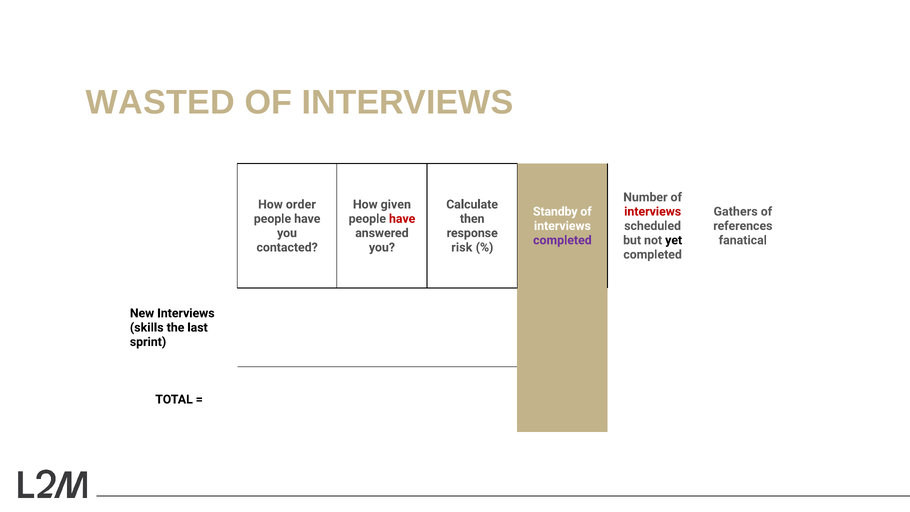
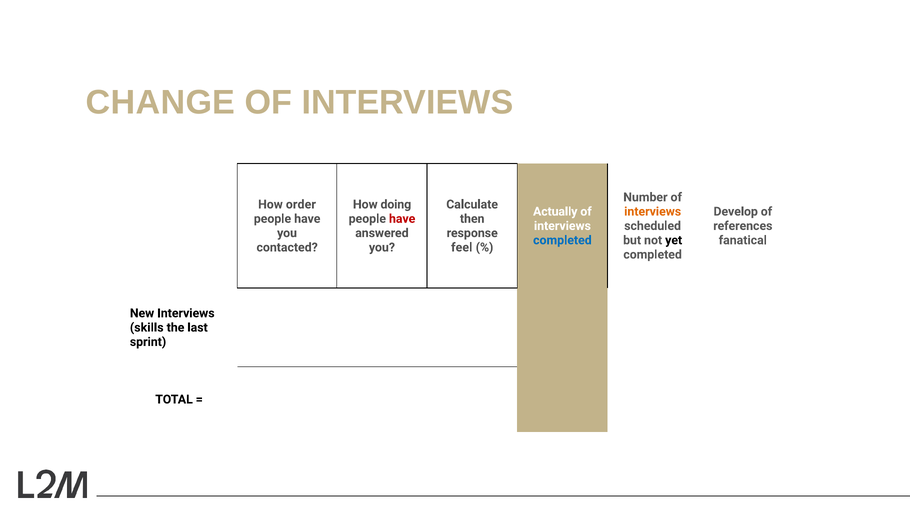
WASTED: WASTED -> CHANGE
given: given -> doing
Standby: Standby -> Actually
interviews at (653, 211) colour: red -> orange
Gathers: Gathers -> Develop
completed at (562, 240) colour: purple -> blue
risk: risk -> feel
